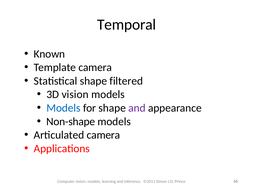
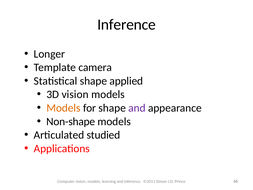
Temporal at (127, 24): Temporal -> Inference
Known: Known -> Longer
filtered: filtered -> applied
Models at (63, 108) colour: blue -> orange
Articulated camera: camera -> studied
